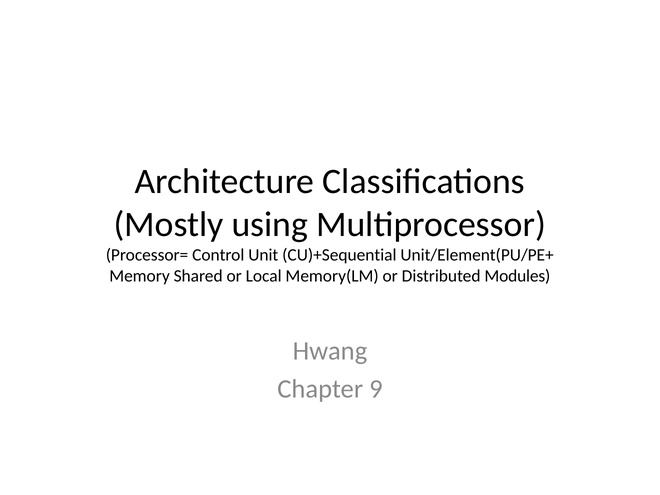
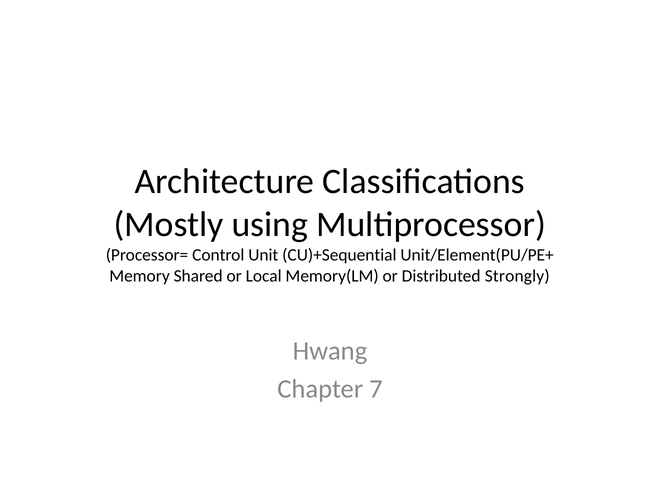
Modules: Modules -> Strongly
9: 9 -> 7
